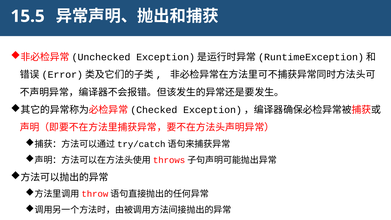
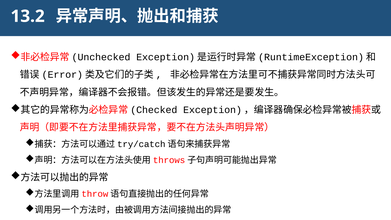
15.5: 15.5 -> 13.2
